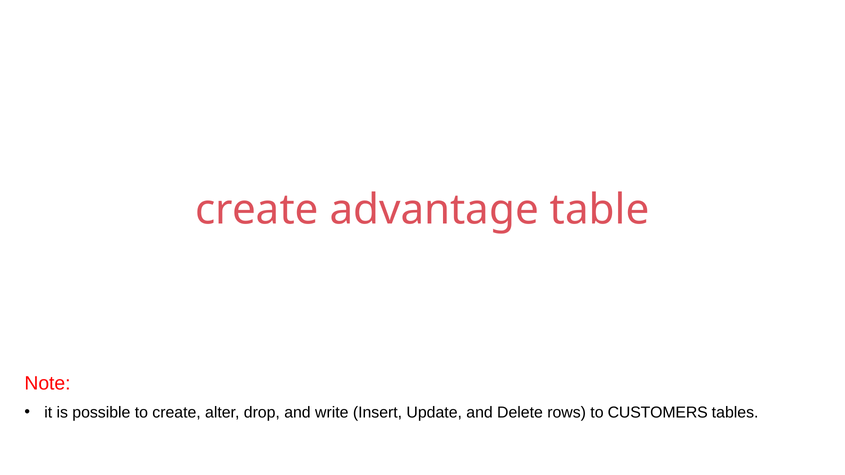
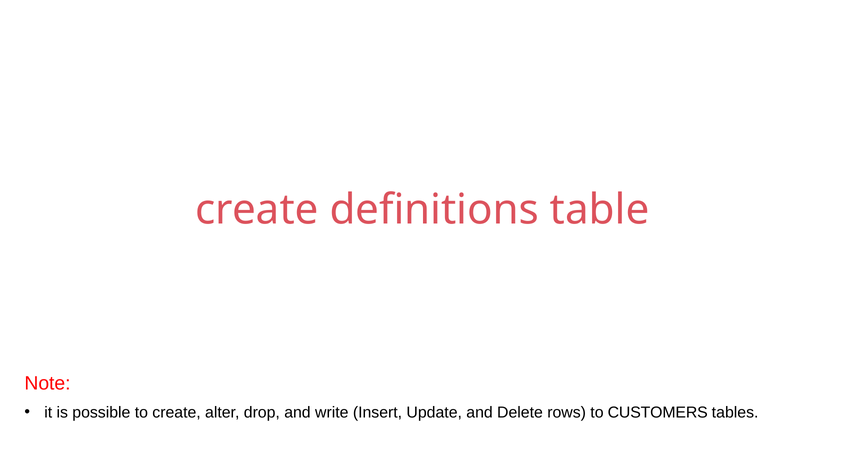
advantage: advantage -> definitions
